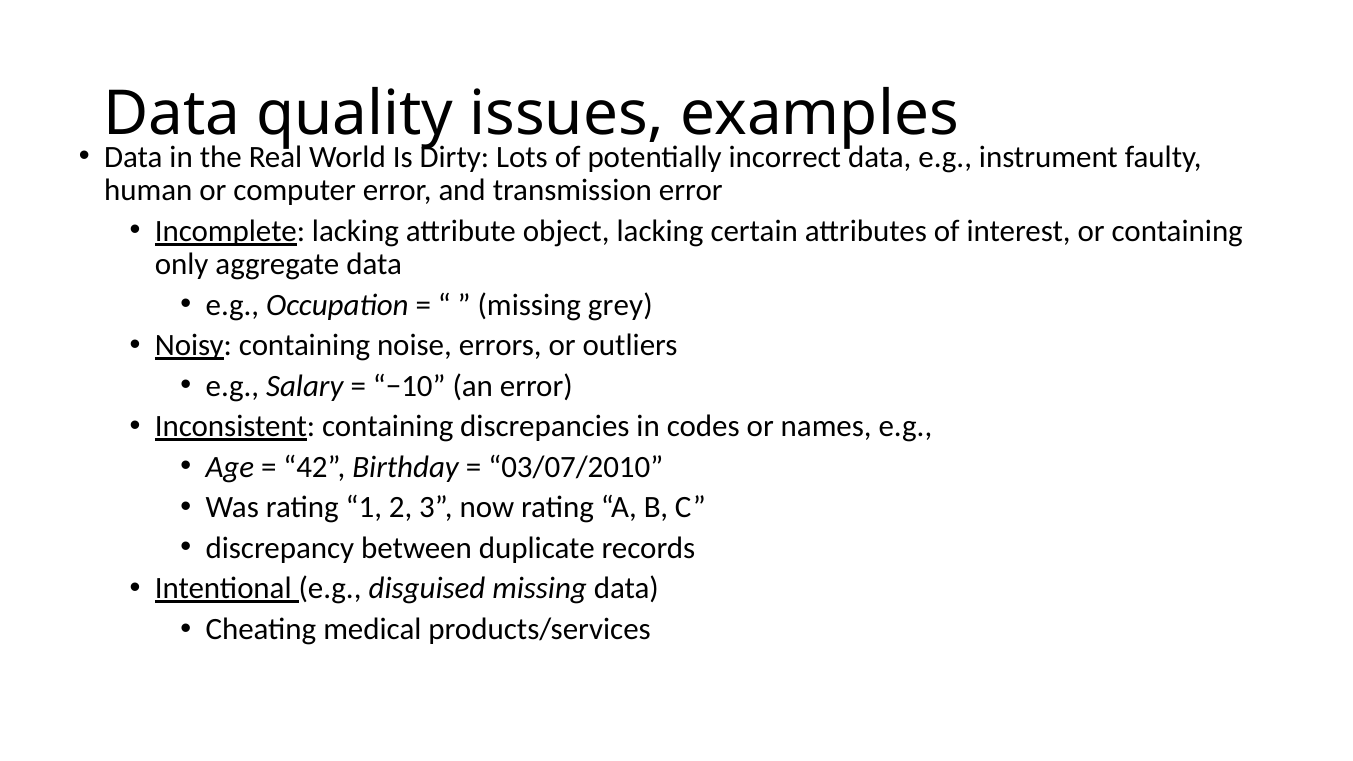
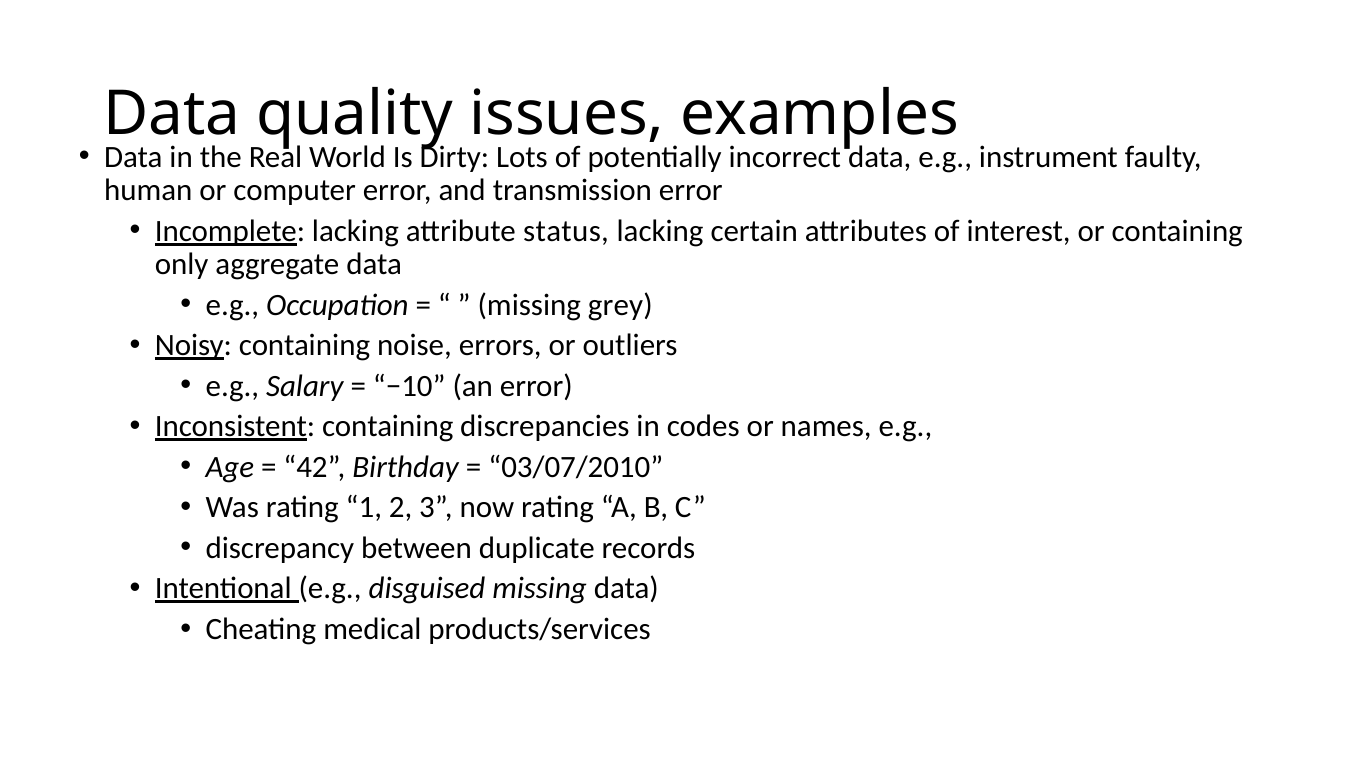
object: object -> status
